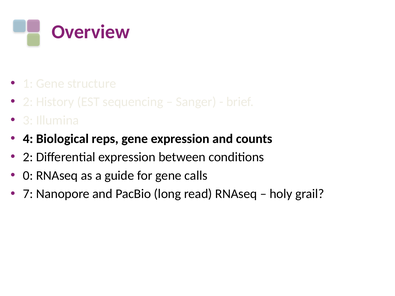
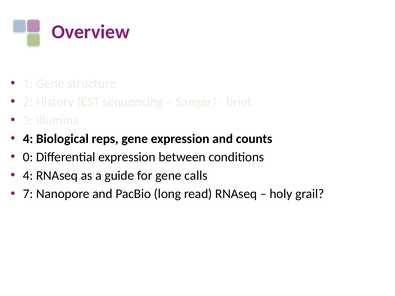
2 at (28, 157): 2 -> 0
0 at (28, 176): 0 -> 4
